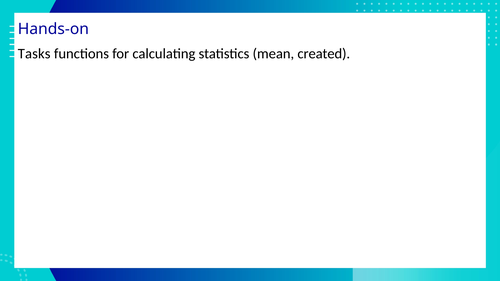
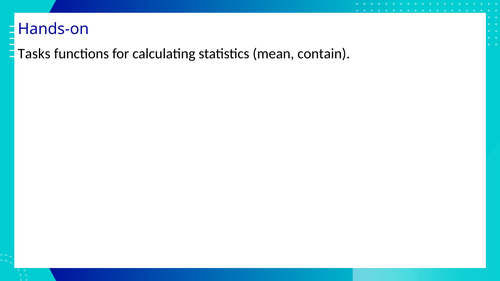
created: created -> contain
